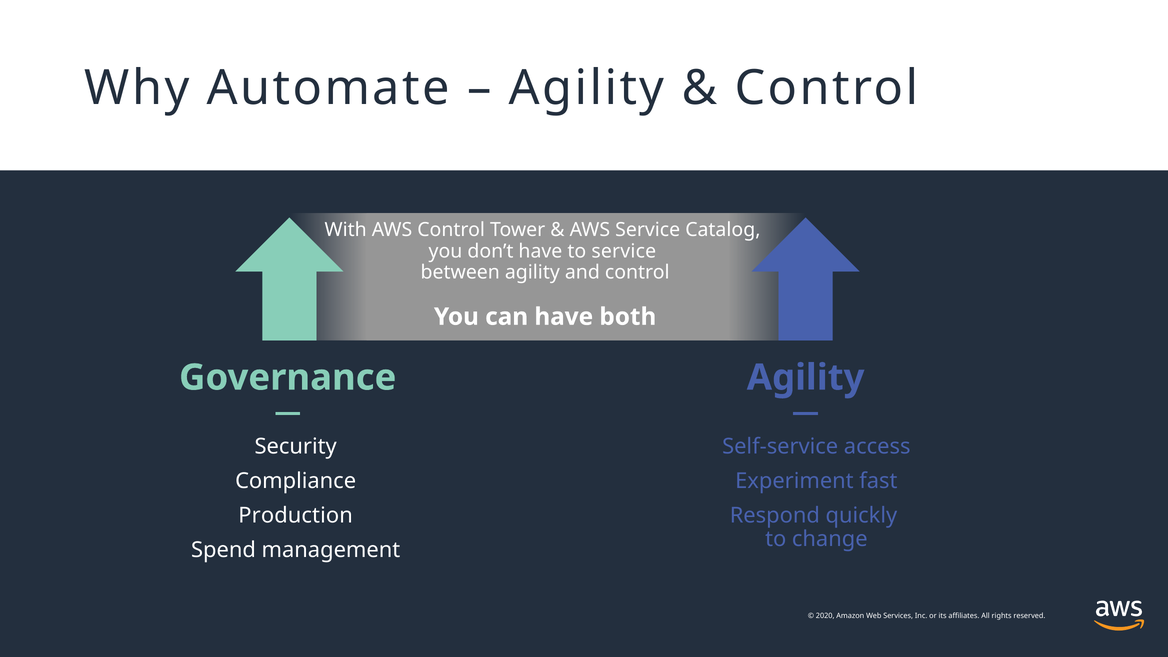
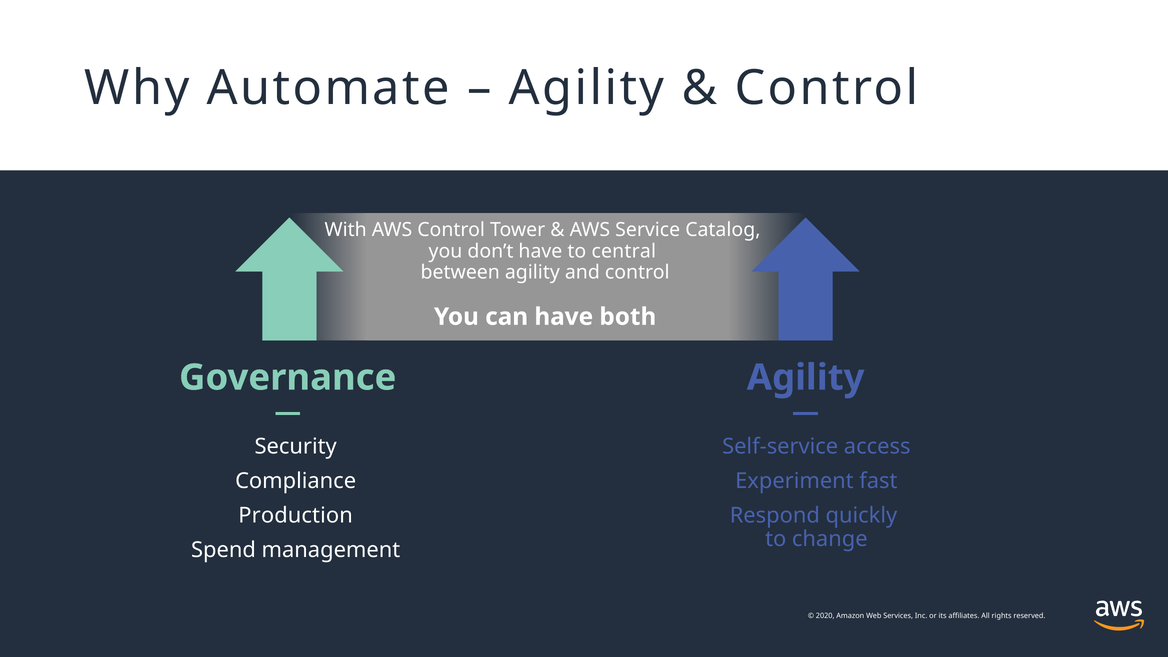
to service: service -> central
